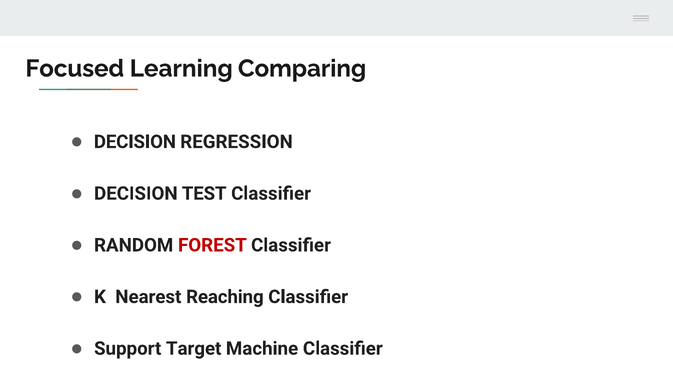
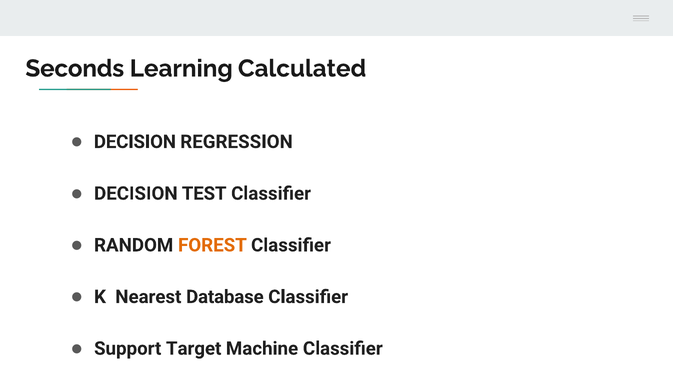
Focused: Focused -> Seconds
Comparing: Comparing -> Calculated
FOREST colour: red -> orange
Reaching: Reaching -> Database
